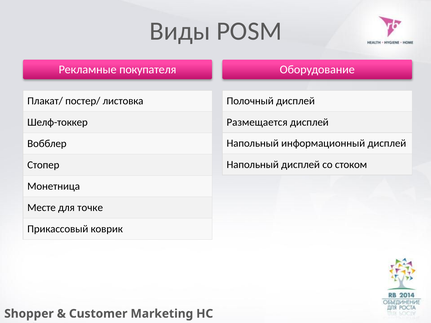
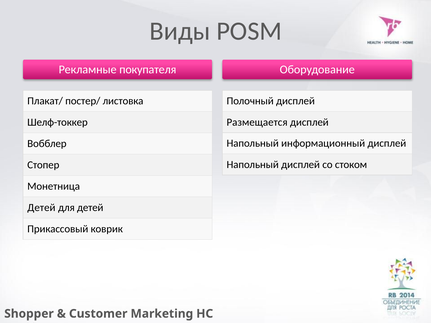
Месте at (42, 208): Месте -> Детей
для точке: точке -> детей
